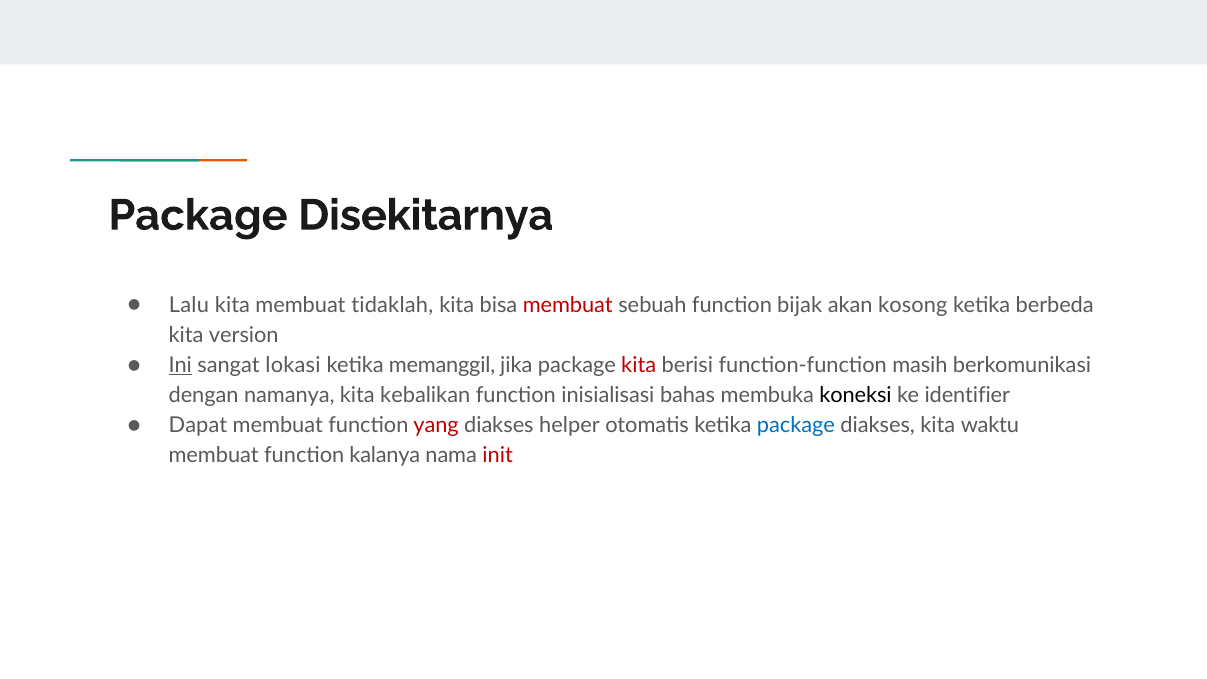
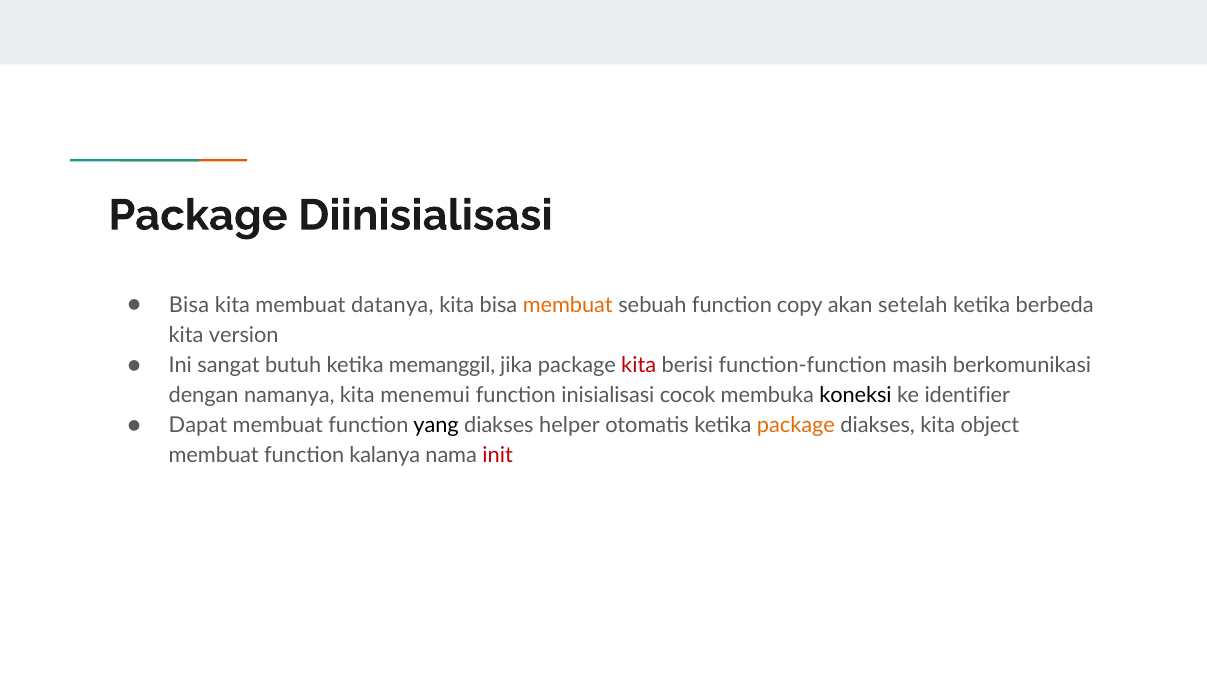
Disekitarnya: Disekitarnya -> Diinisialisasi
Lalu at (189, 305): Lalu -> Bisa
tidaklah: tidaklah -> datanya
membuat at (568, 305) colour: red -> orange
bijak: bijak -> copy
kosong: kosong -> setelah
Ini underline: present -> none
lokasi: lokasi -> butuh
kebalikan: kebalikan -> menemui
bahas: bahas -> cocok
yang colour: red -> black
package at (796, 425) colour: blue -> orange
waktu: waktu -> object
